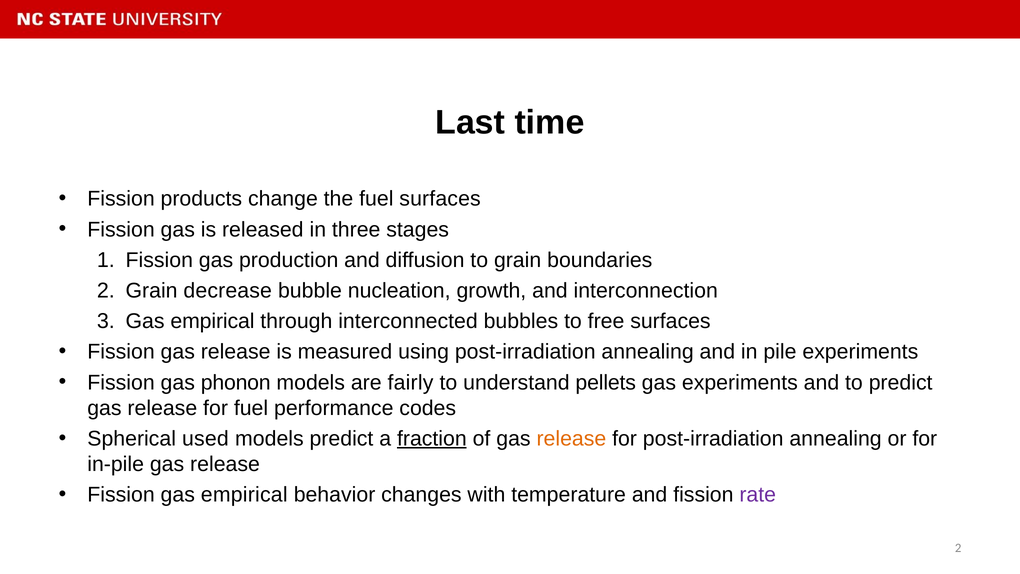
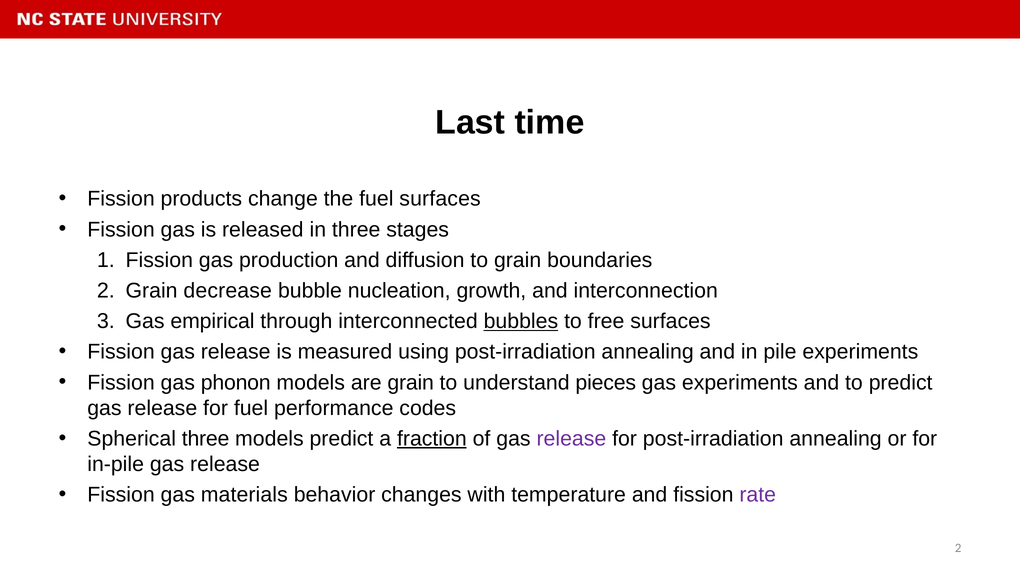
bubbles underline: none -> present
are fairly: fairly -> grain
pellets: pellets -> pieces
Spherical used: used -> three
release at (571, 439) colour: orange -> purple
Fission gas empirical: empirical -> materials
